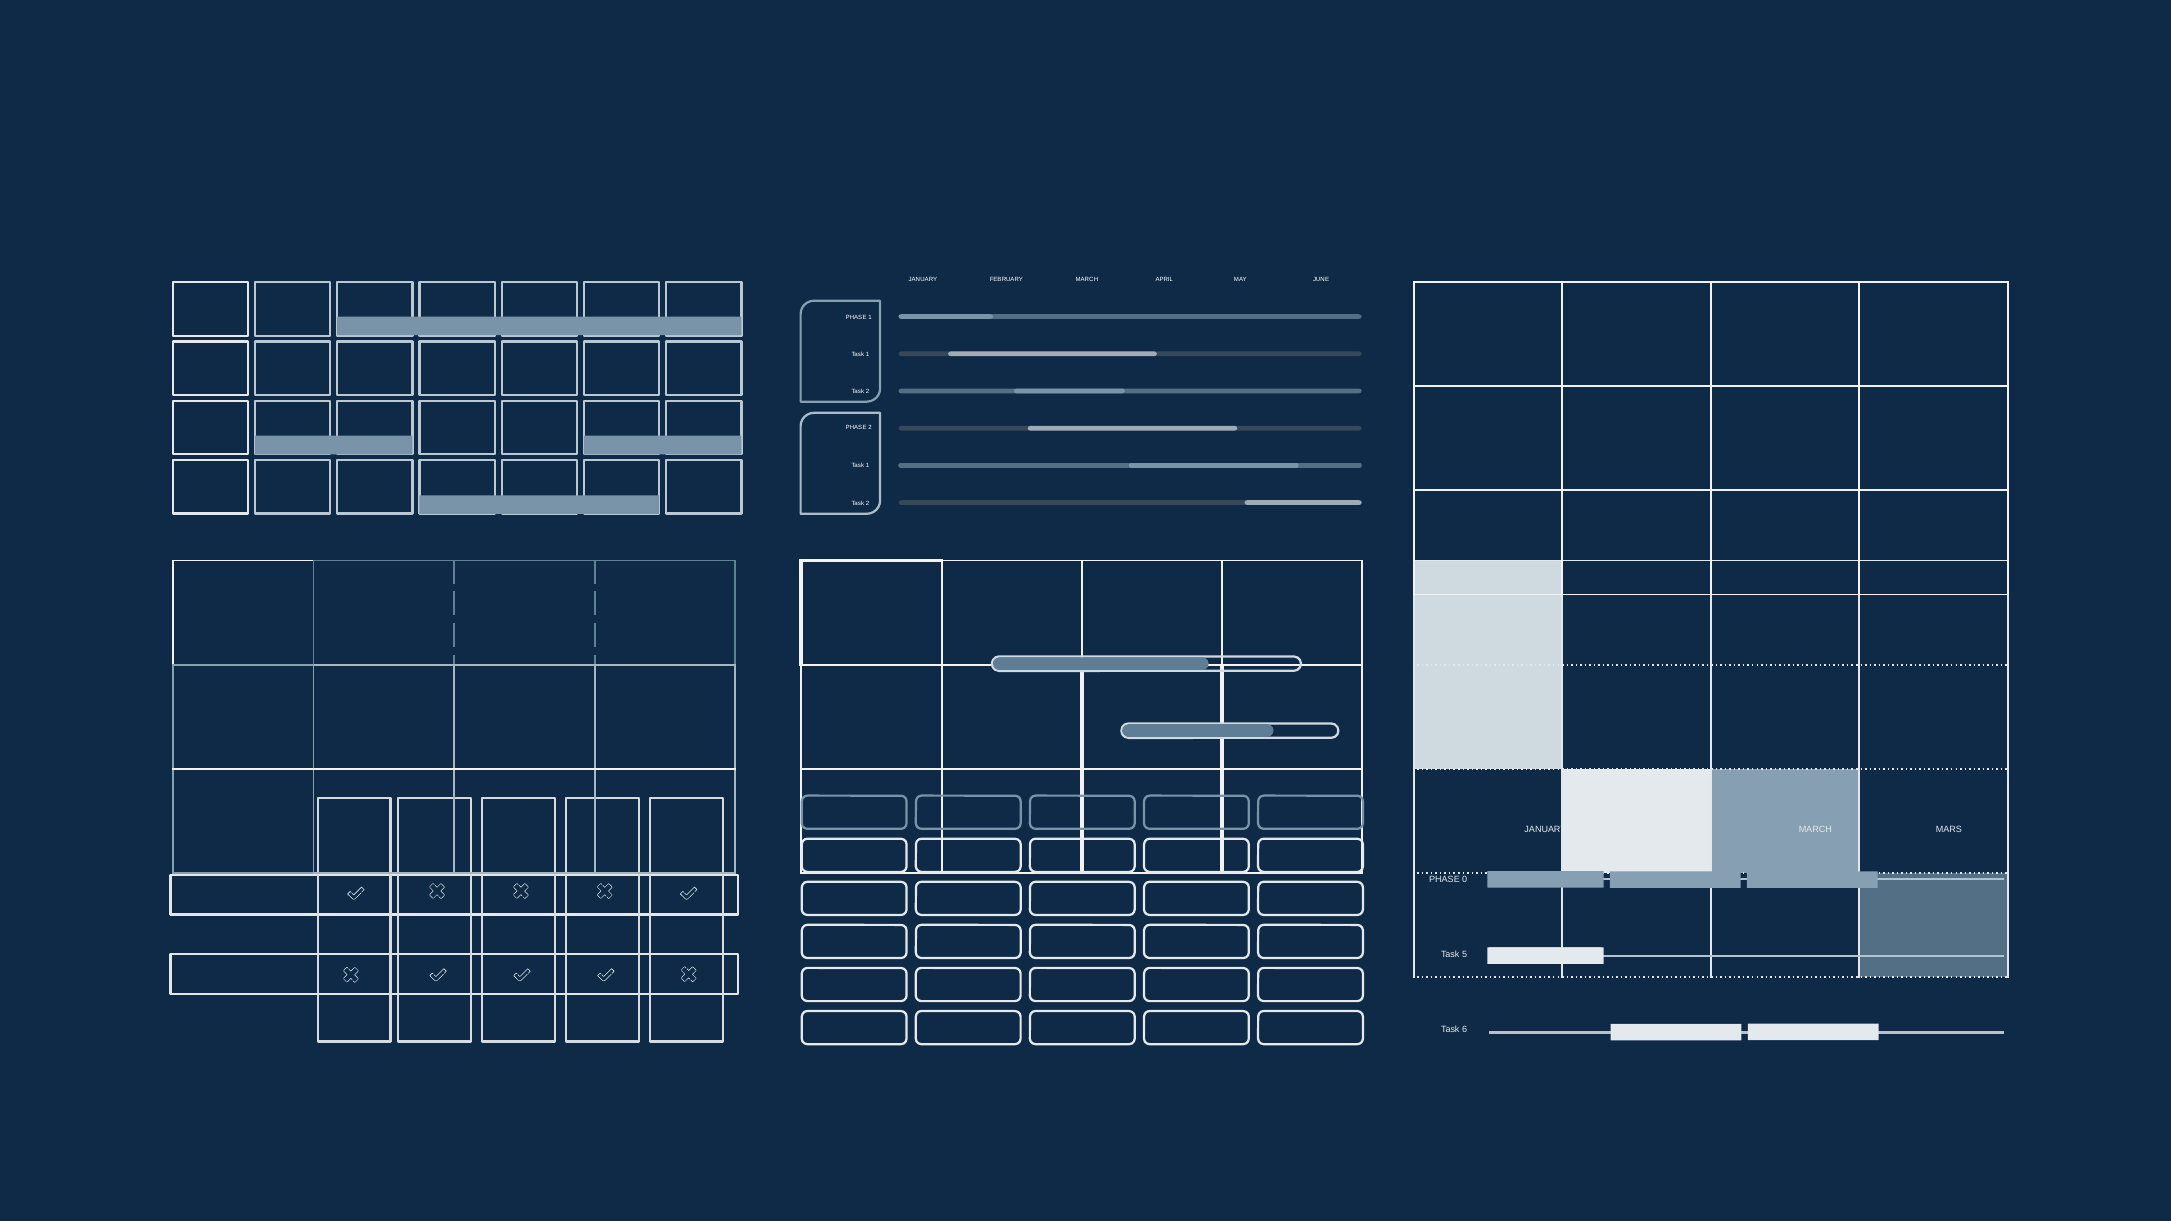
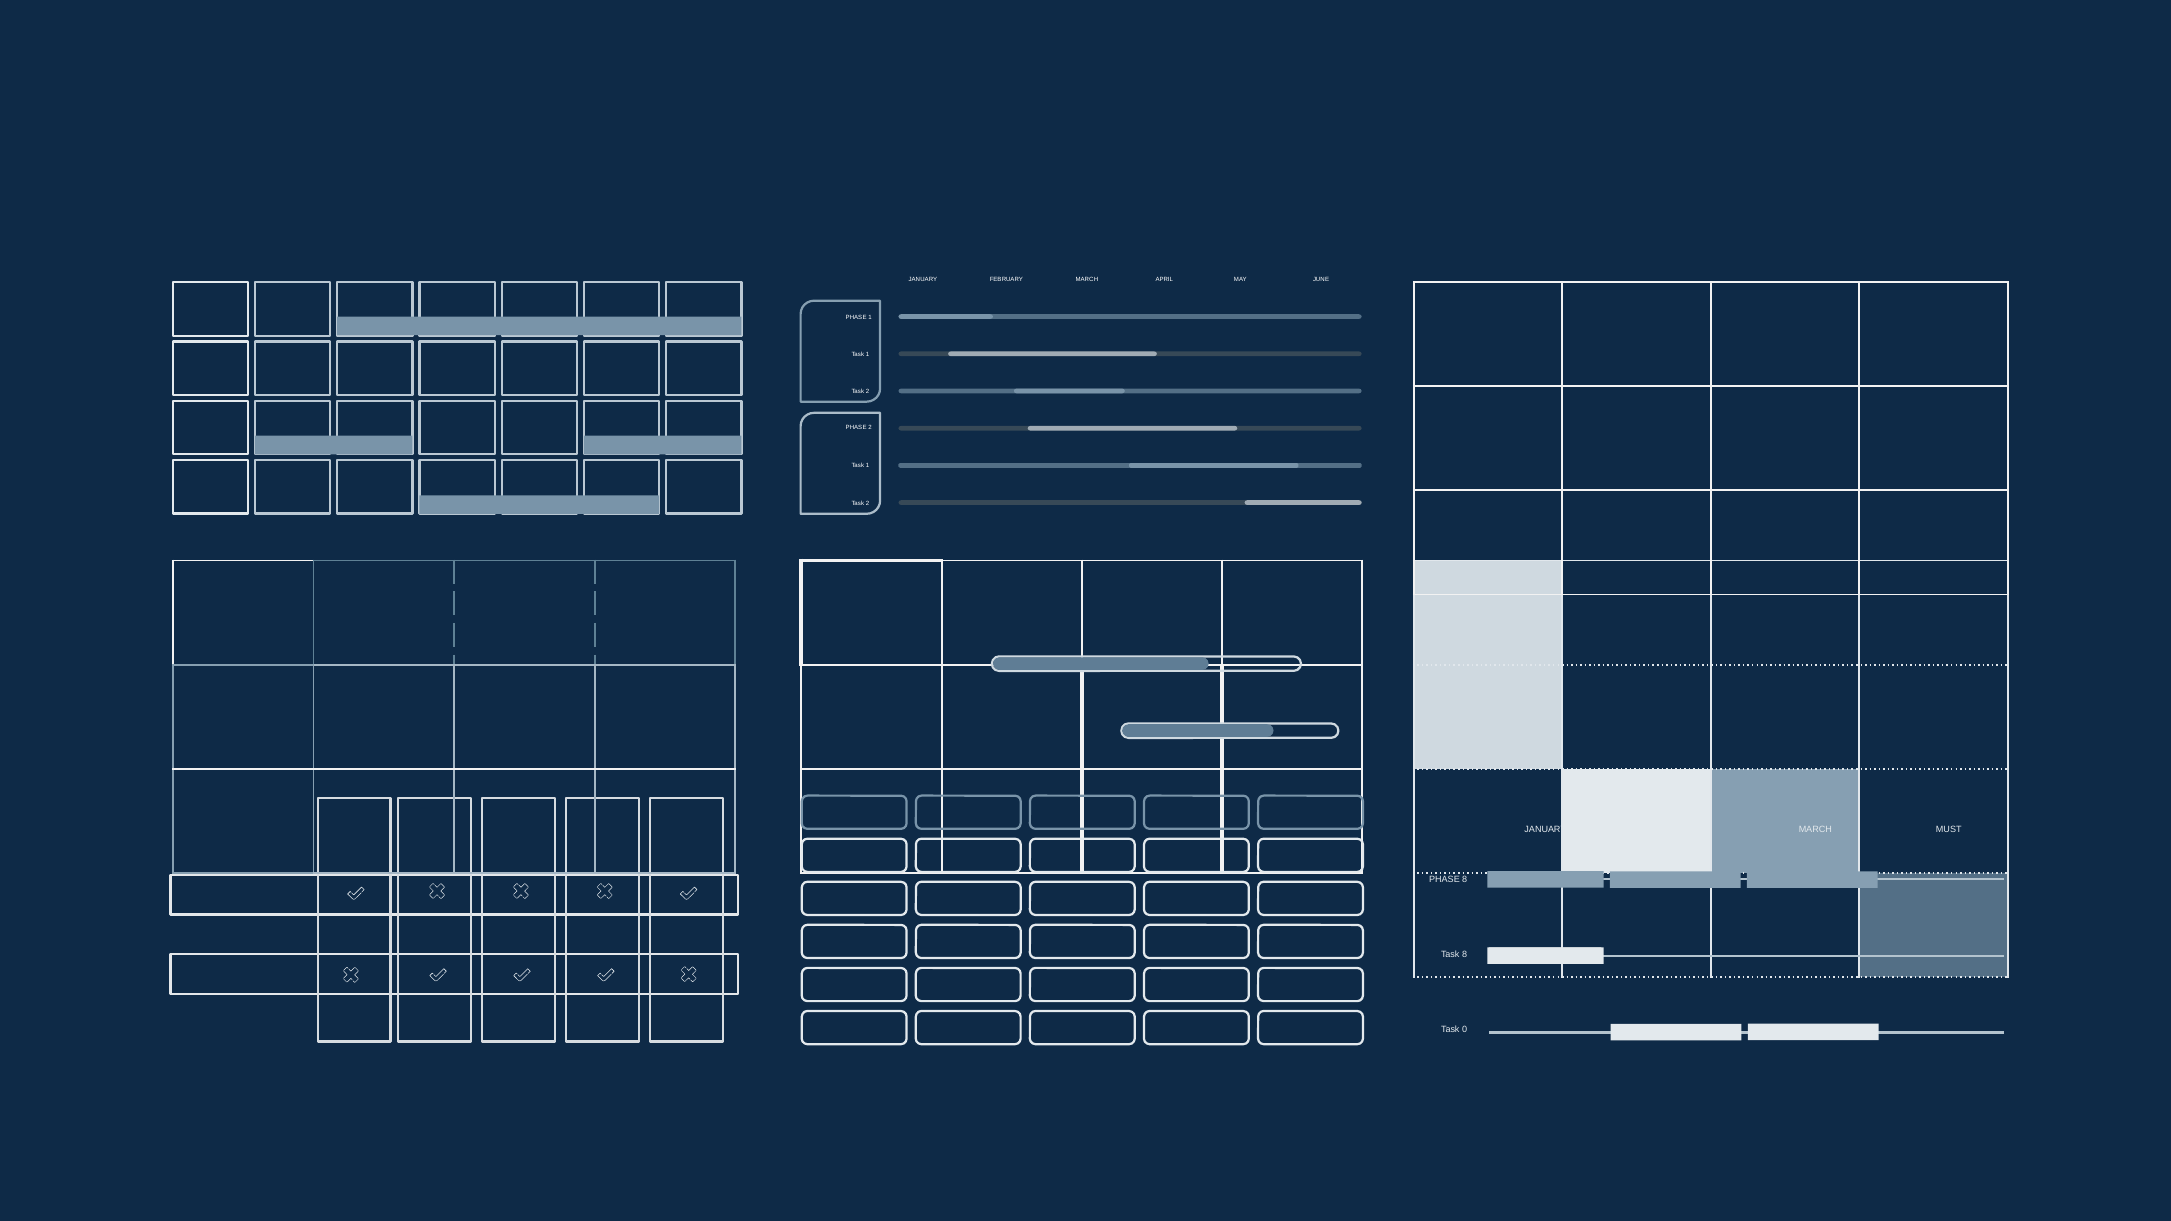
MARS: MARS -> MUST
PHASE 0: 0 -> 8
Task 5: 5 -> 8
6: 6 -> 0
